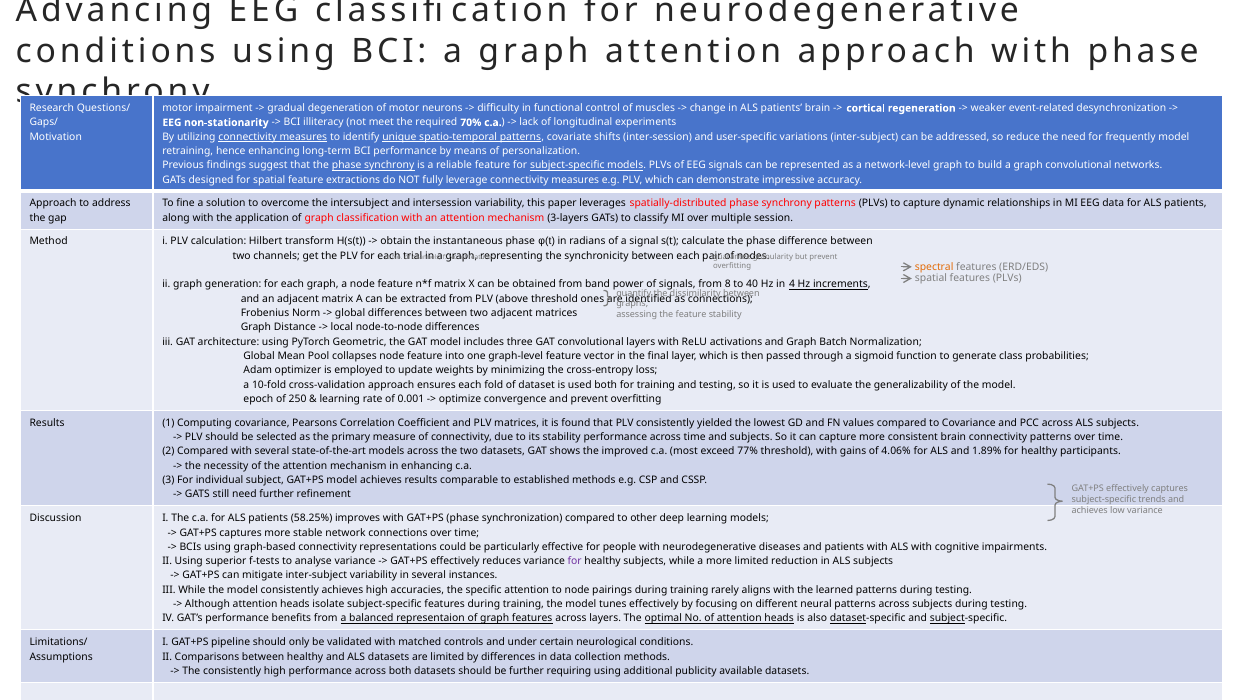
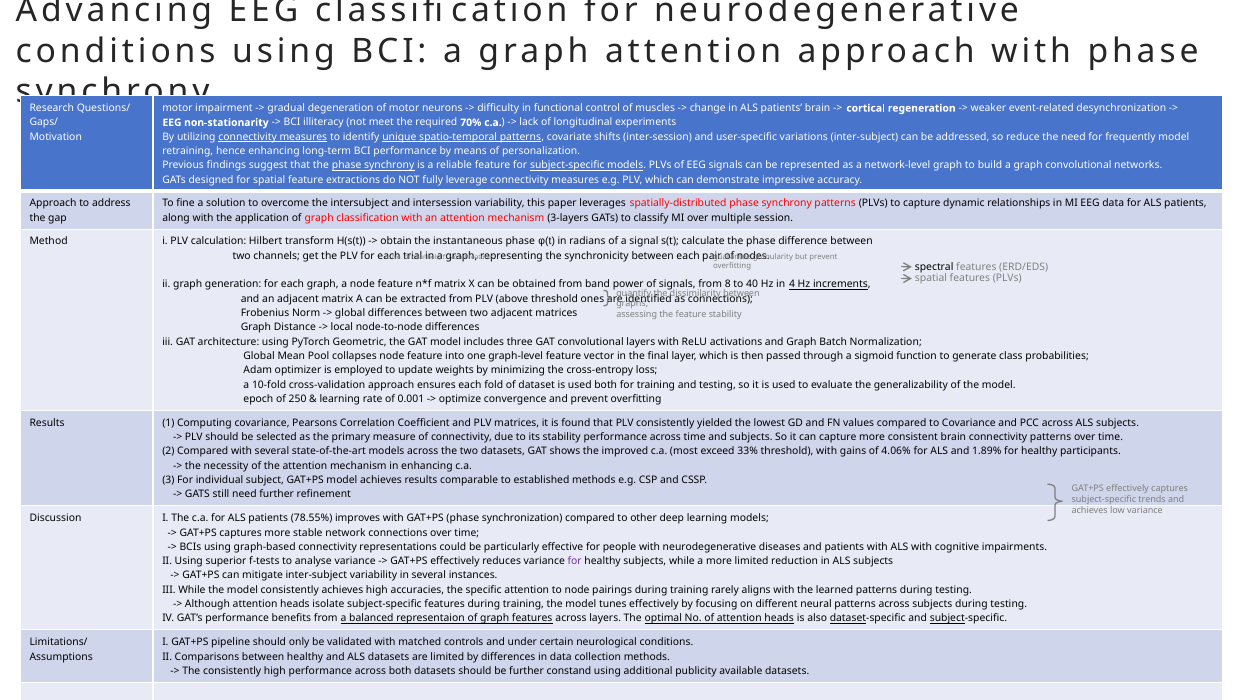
spectral colour: orange -> black
77%: 77% -> 33%
58.25%: 58.25% -> 78.55%
requiring: requiring -> constand
